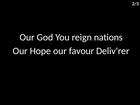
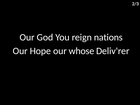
favour: favour -> whose
